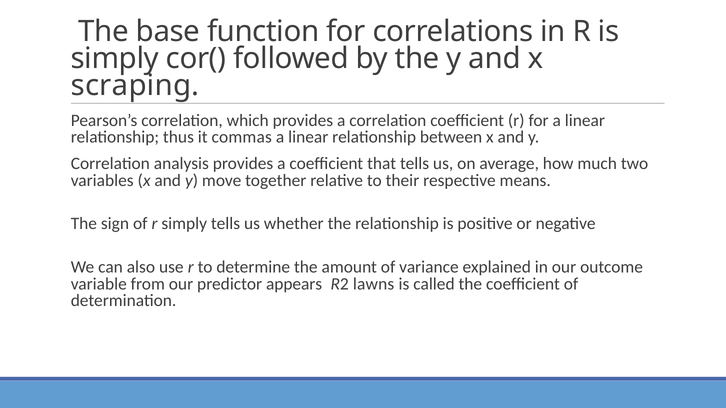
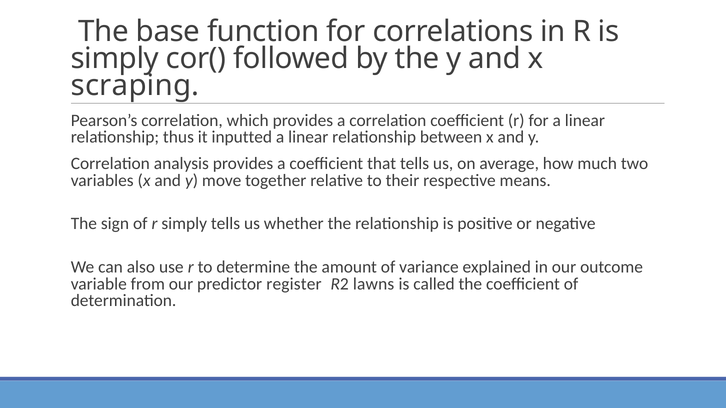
commas: commas -> inputted
appears: appears -> register
